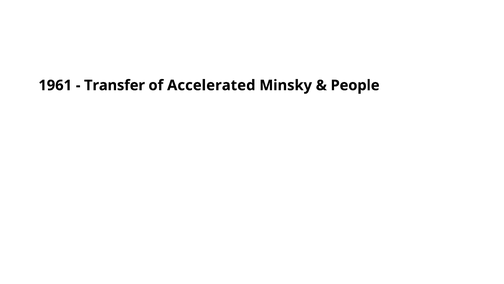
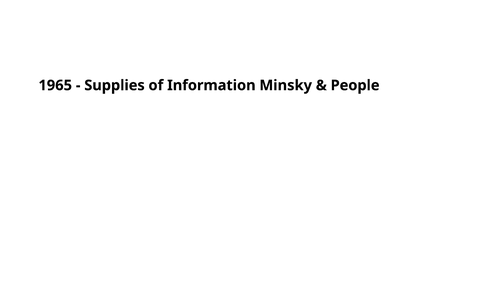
1961: 1961 -> 1965
Transfer: Transfer -> Supplies
Accelerated: Accelerated -> Information
